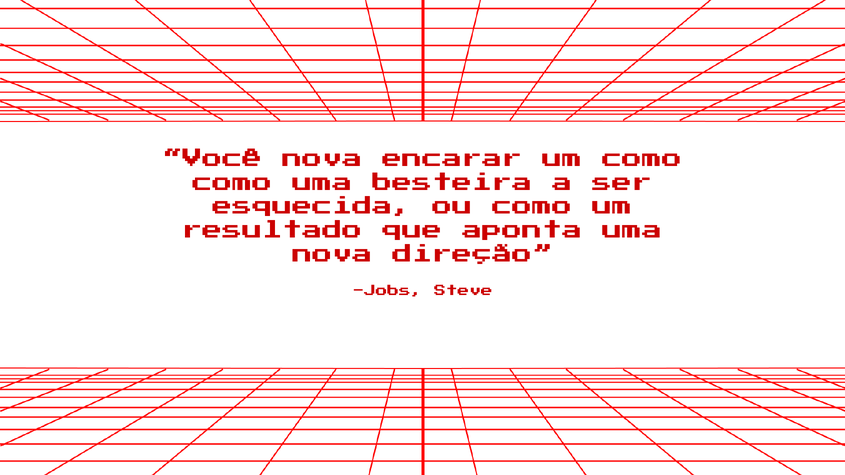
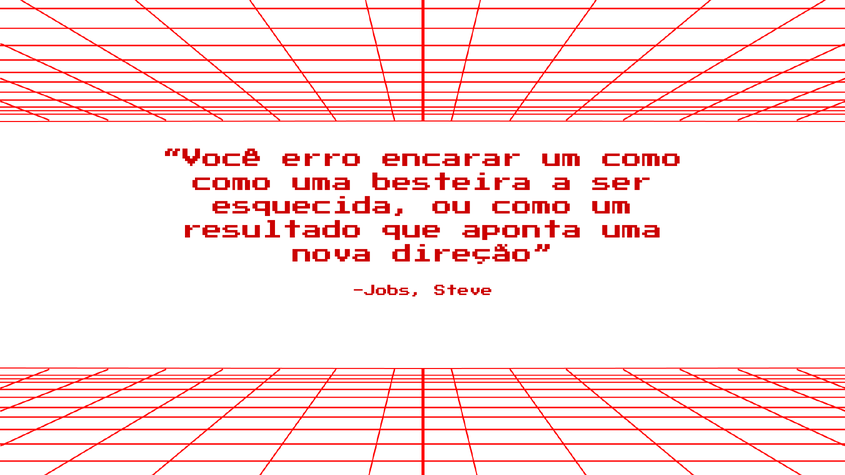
Você nova: nova -> erro
